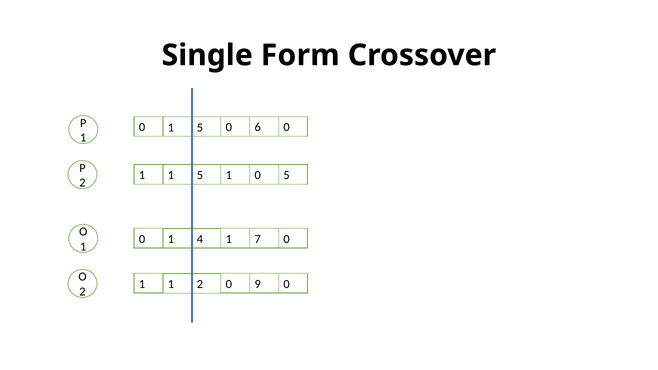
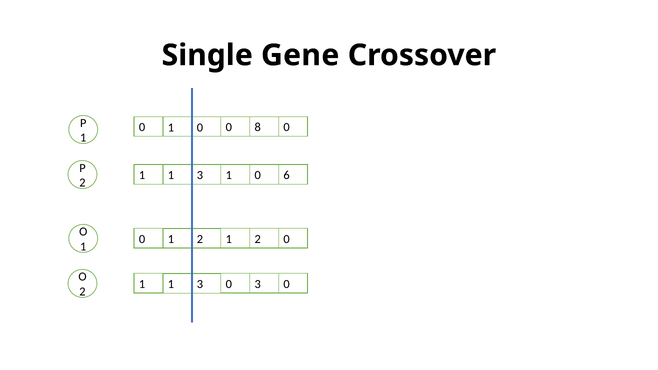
Form: Form -> Gene
0 1 5: 5 -> 0
6: 6 -> 8
5 at (200, 175): 5 -> 3
0 5: 5 -> 6
0 1 4: 4 -> 2
7 at (258, 239): 7 -> 2
2 at (200, 284): 2 -> 3
0 9: 9 -> 3
